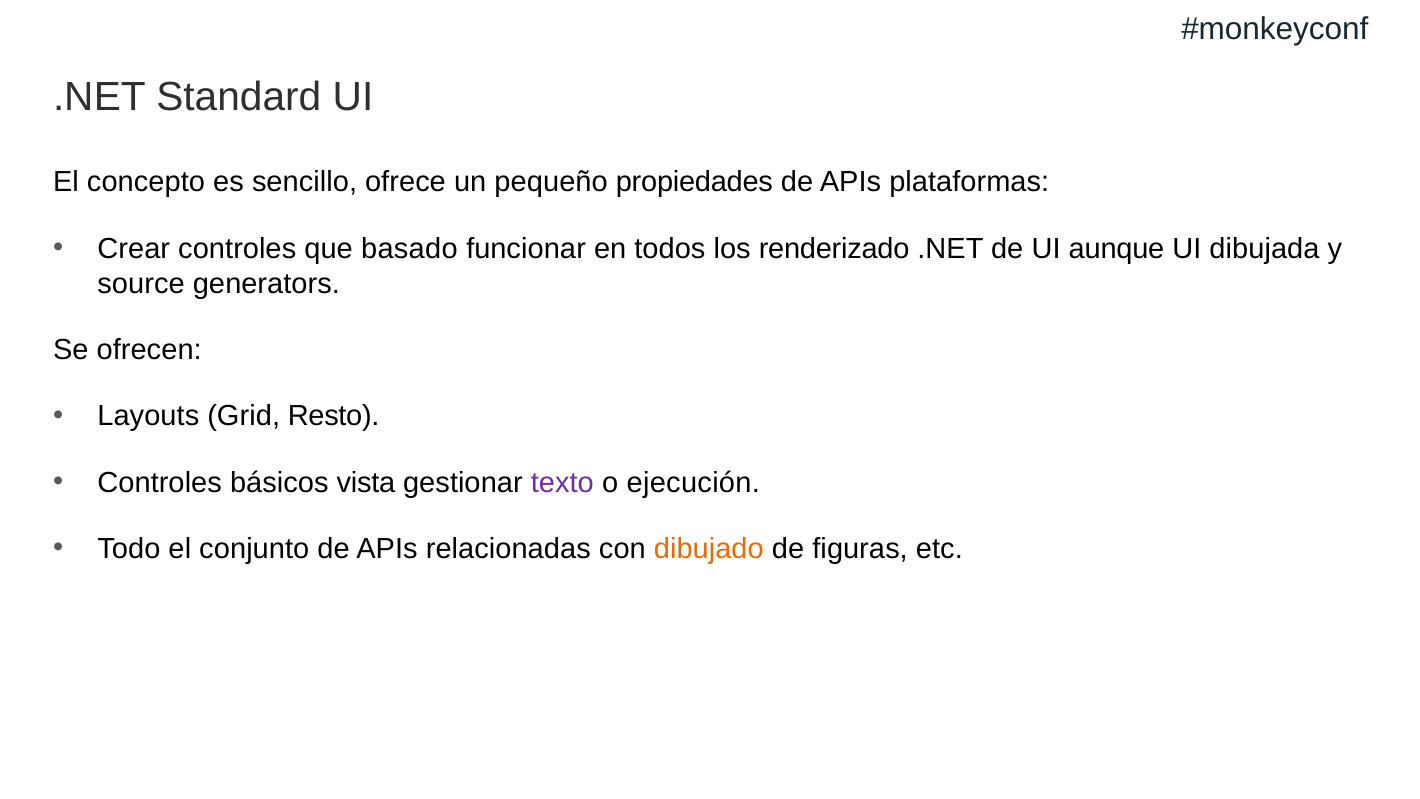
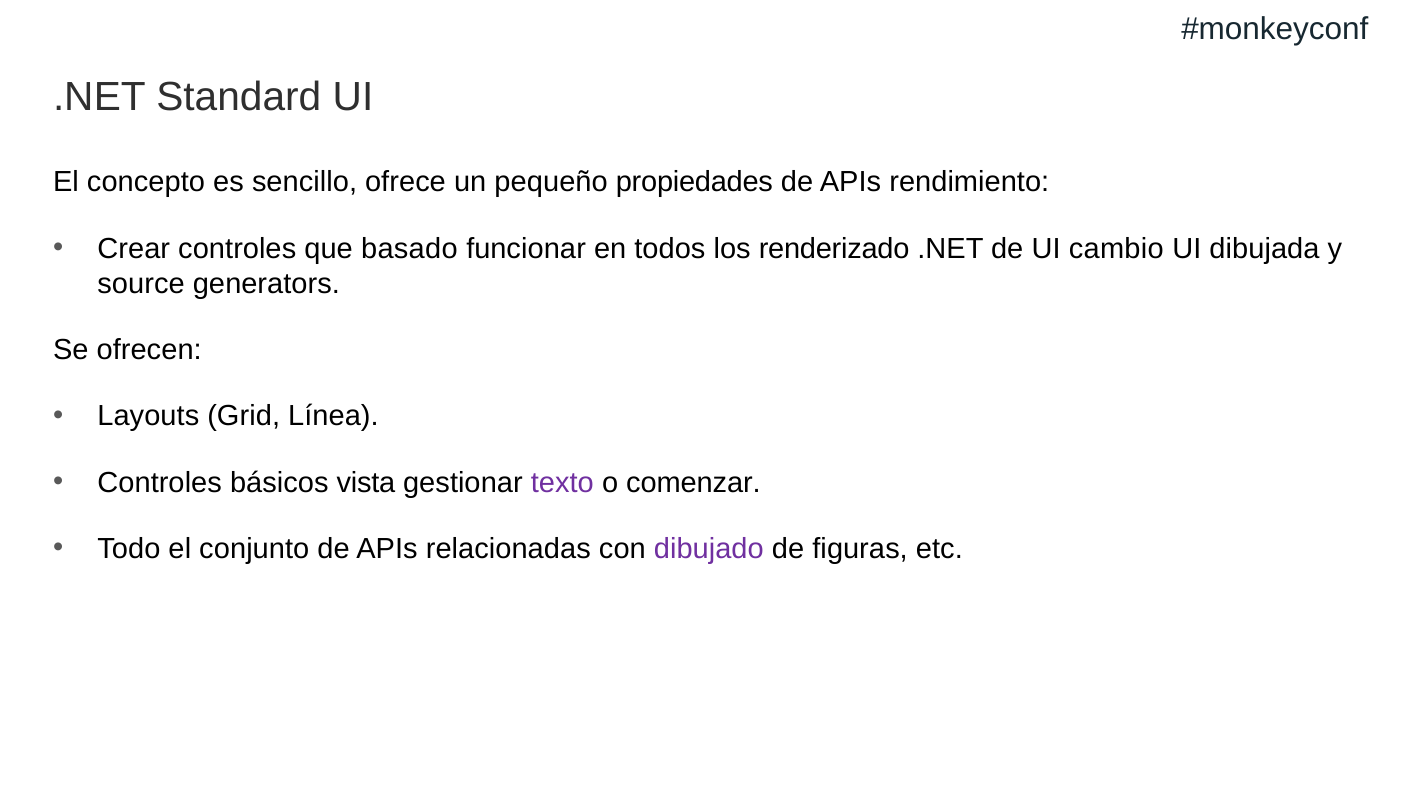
plataformas: plataformas -> rendimiento
aunque: aunque -> cambio
Resto: Resto -> Línea
ejecución: ejecución -> comenzar
dibujado colour: orange -> purple
